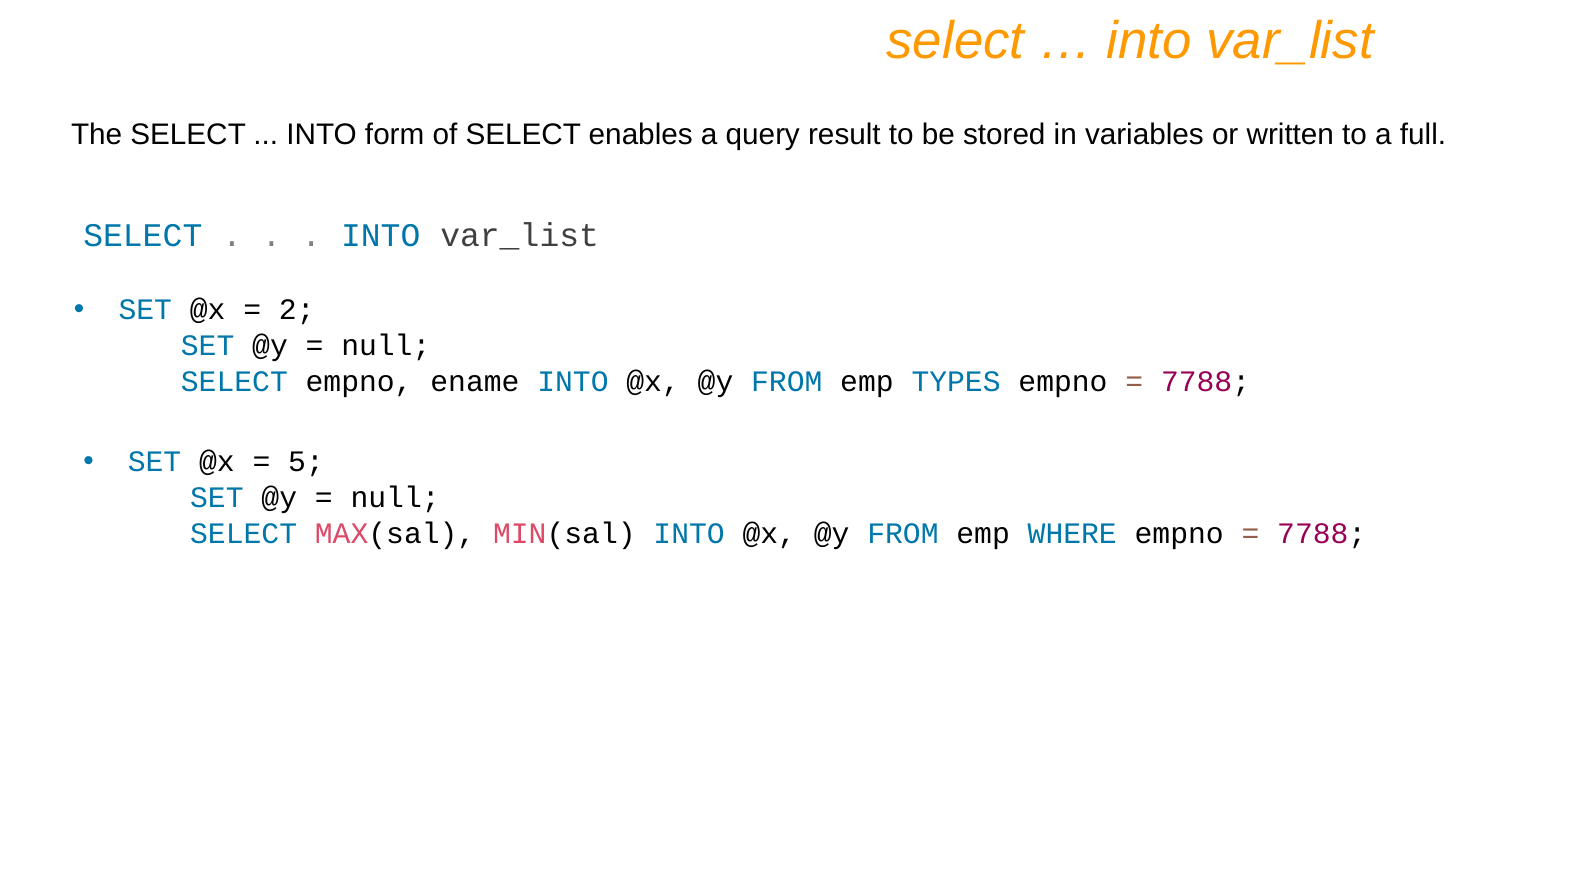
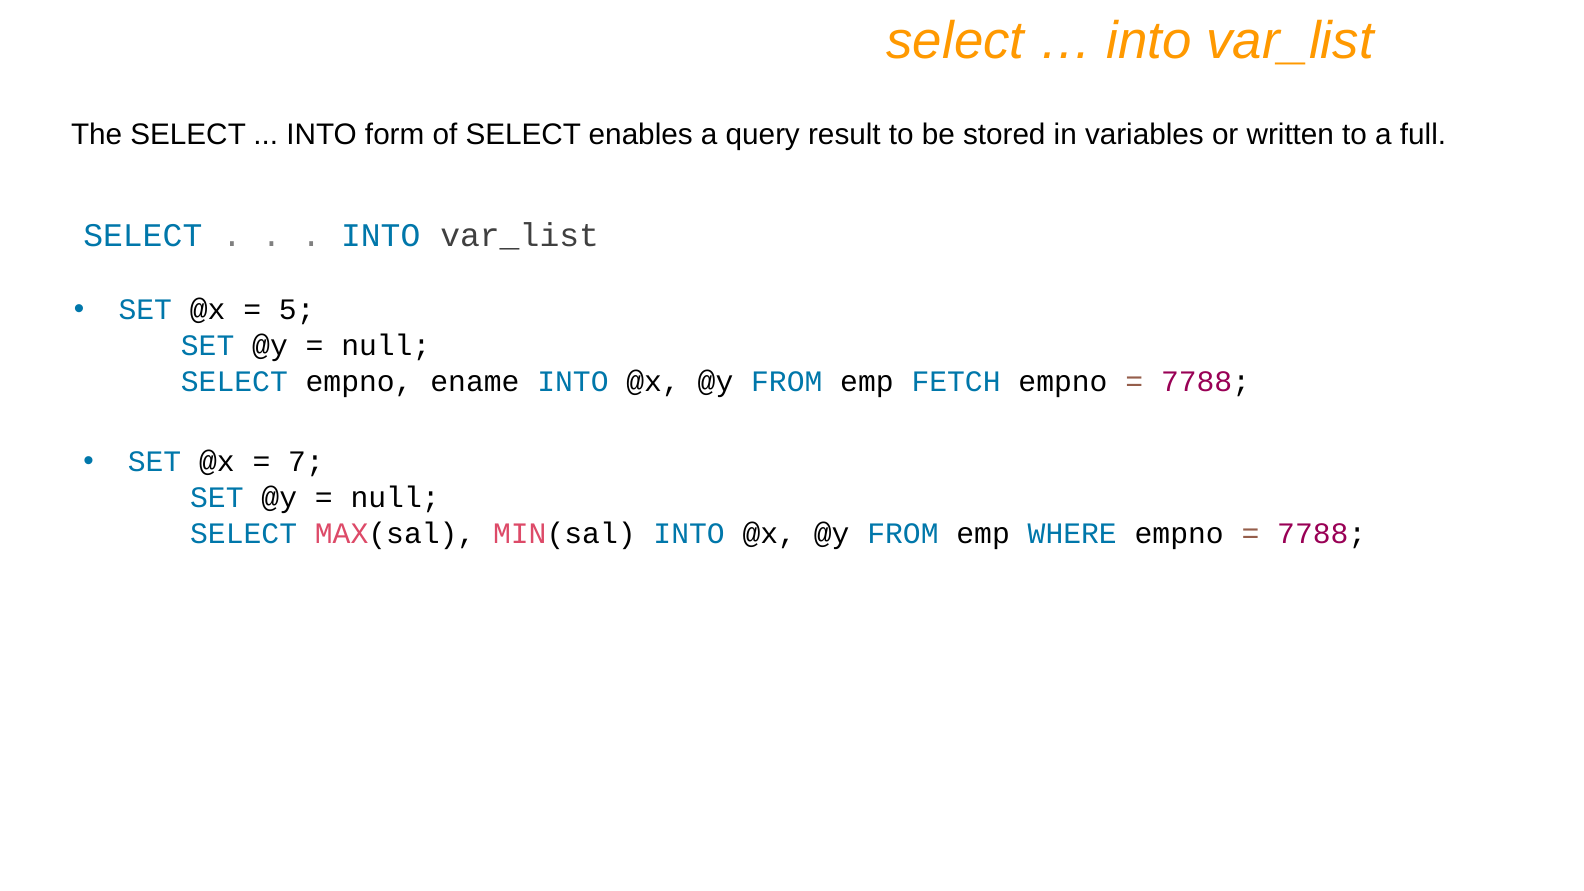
2: 2 -> 5
TYPES: TYPES -> FETCH
5: 5 -> 7
